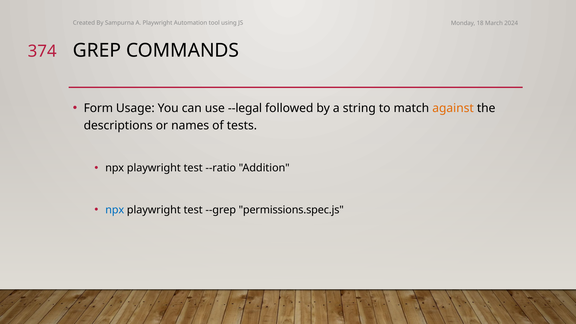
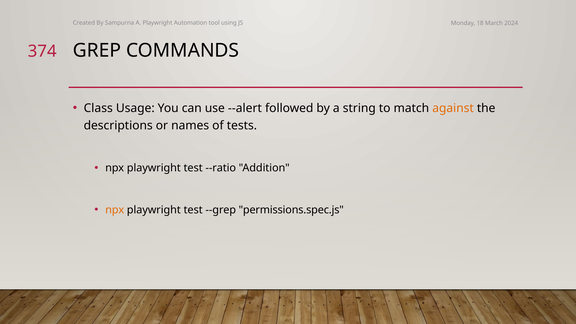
Form: Form -> Class
--legal: --legal -> --alert
npx at (115, 210) colour: blue -> orange
